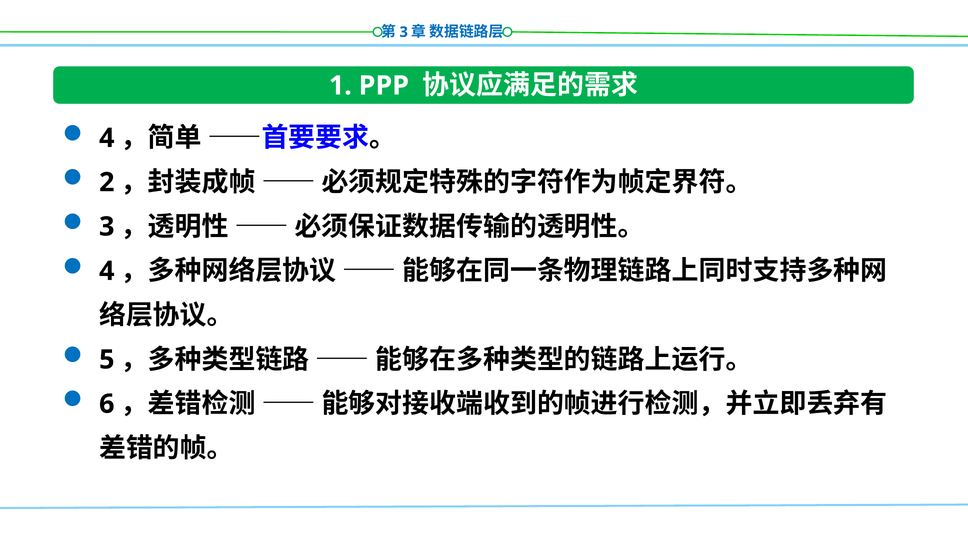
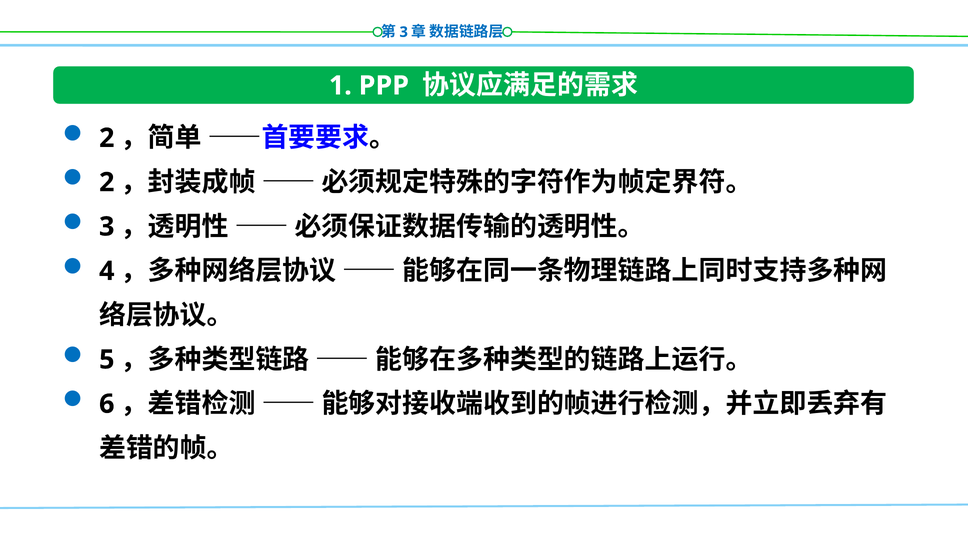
4 at (107, 138): 4 -> 2
